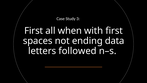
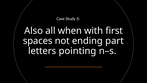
First at (34, 31): First -> Also
data: data -> part
followed: followed -> pointing
